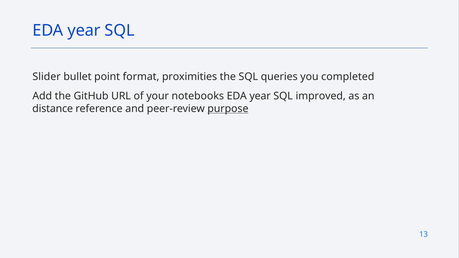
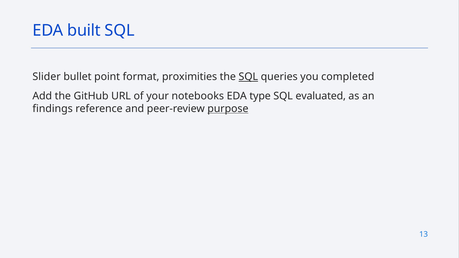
year at (84, 31): year -> built
SQL at (248, 77) underline: none -> present
year at (260, 96): year -> type
improved: improved -> evaluated
distance: distance -> findings
